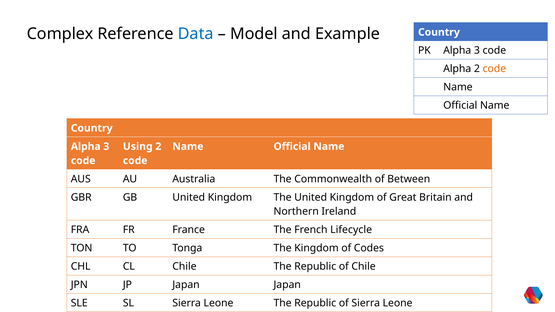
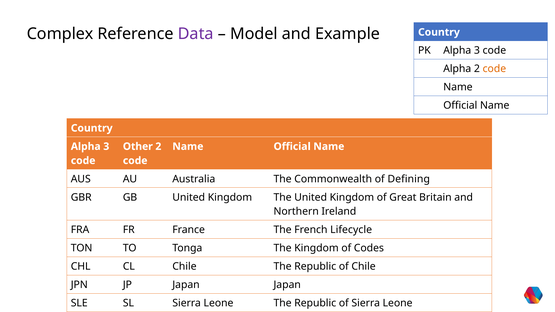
Data colour: blue -> purple
Using: Using -> Other
Between: Between -> Defining
